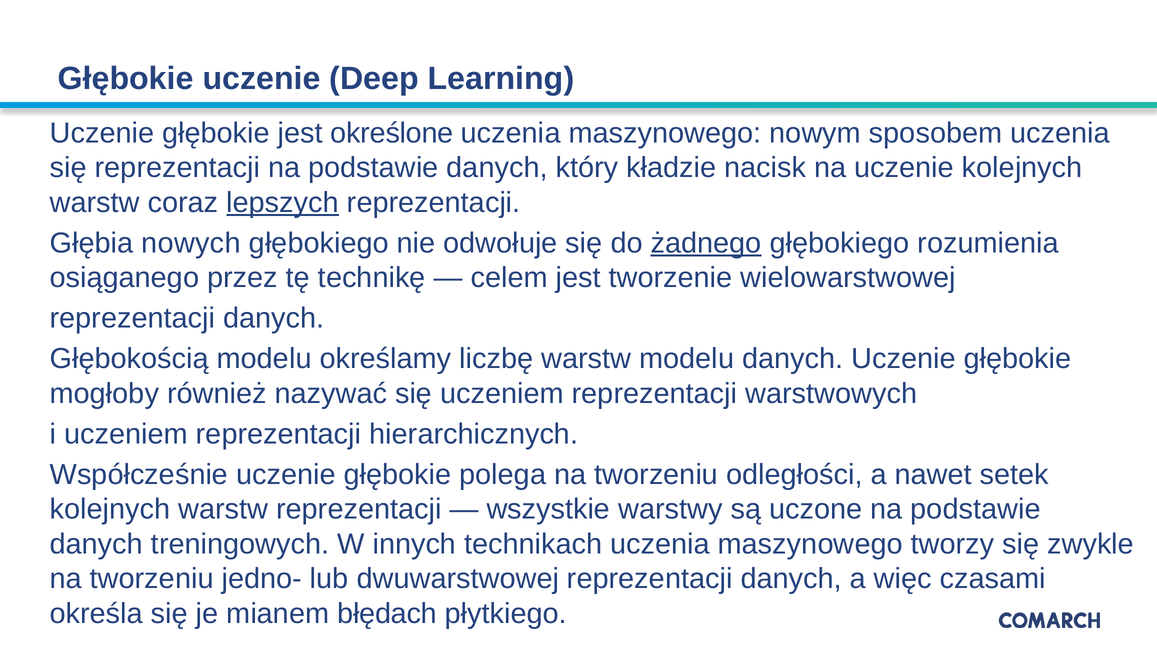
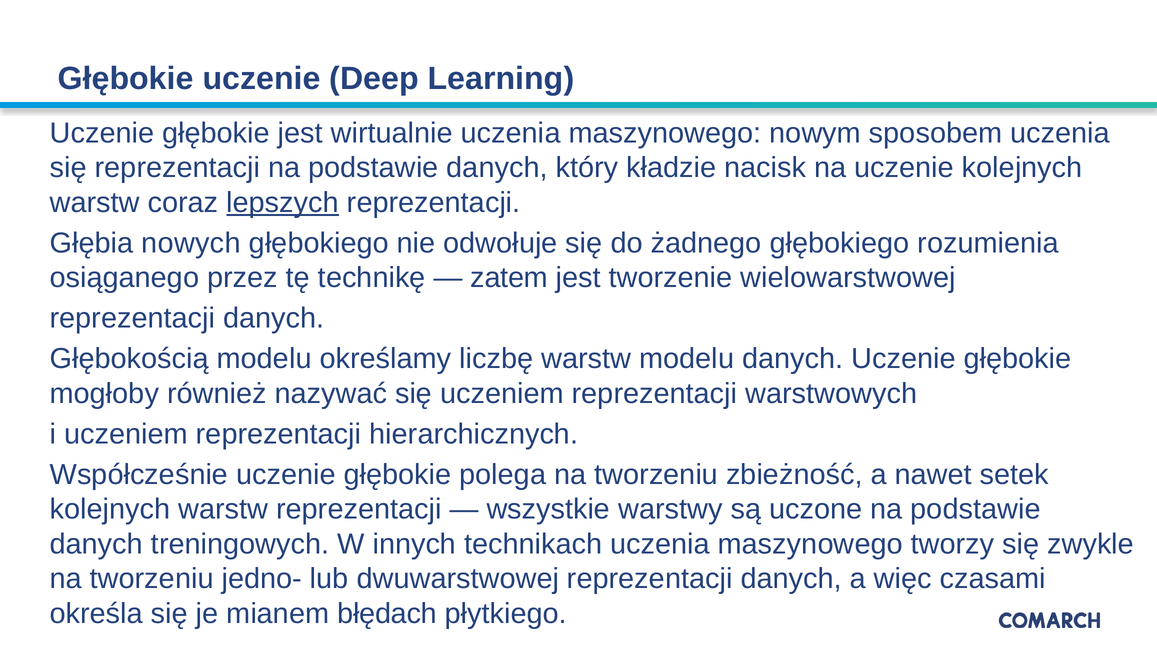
określone: określone -> wirtualnie
żadnego underline: present -> none
celem: celem -> zatem
odległości: odległości -> zbieżność
